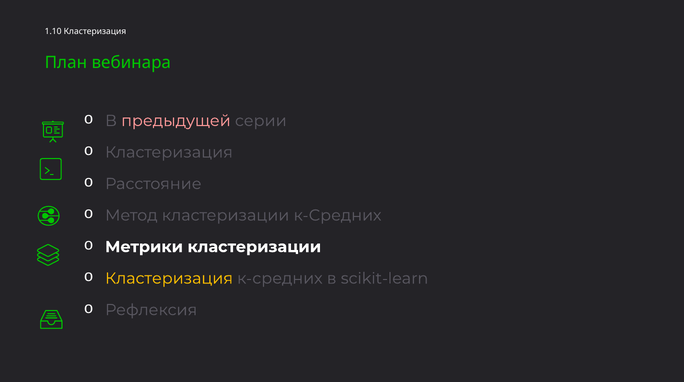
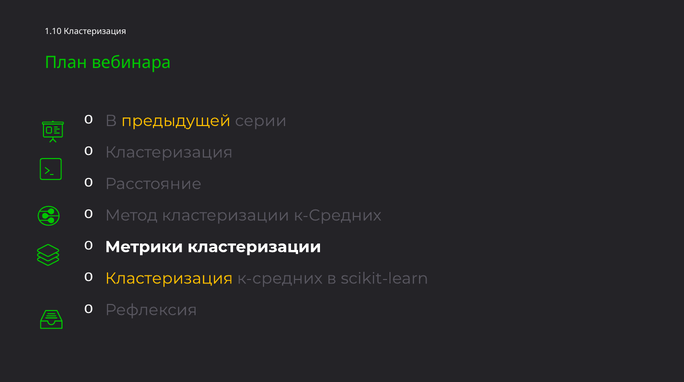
предыдущей colour: pink -> yellow
